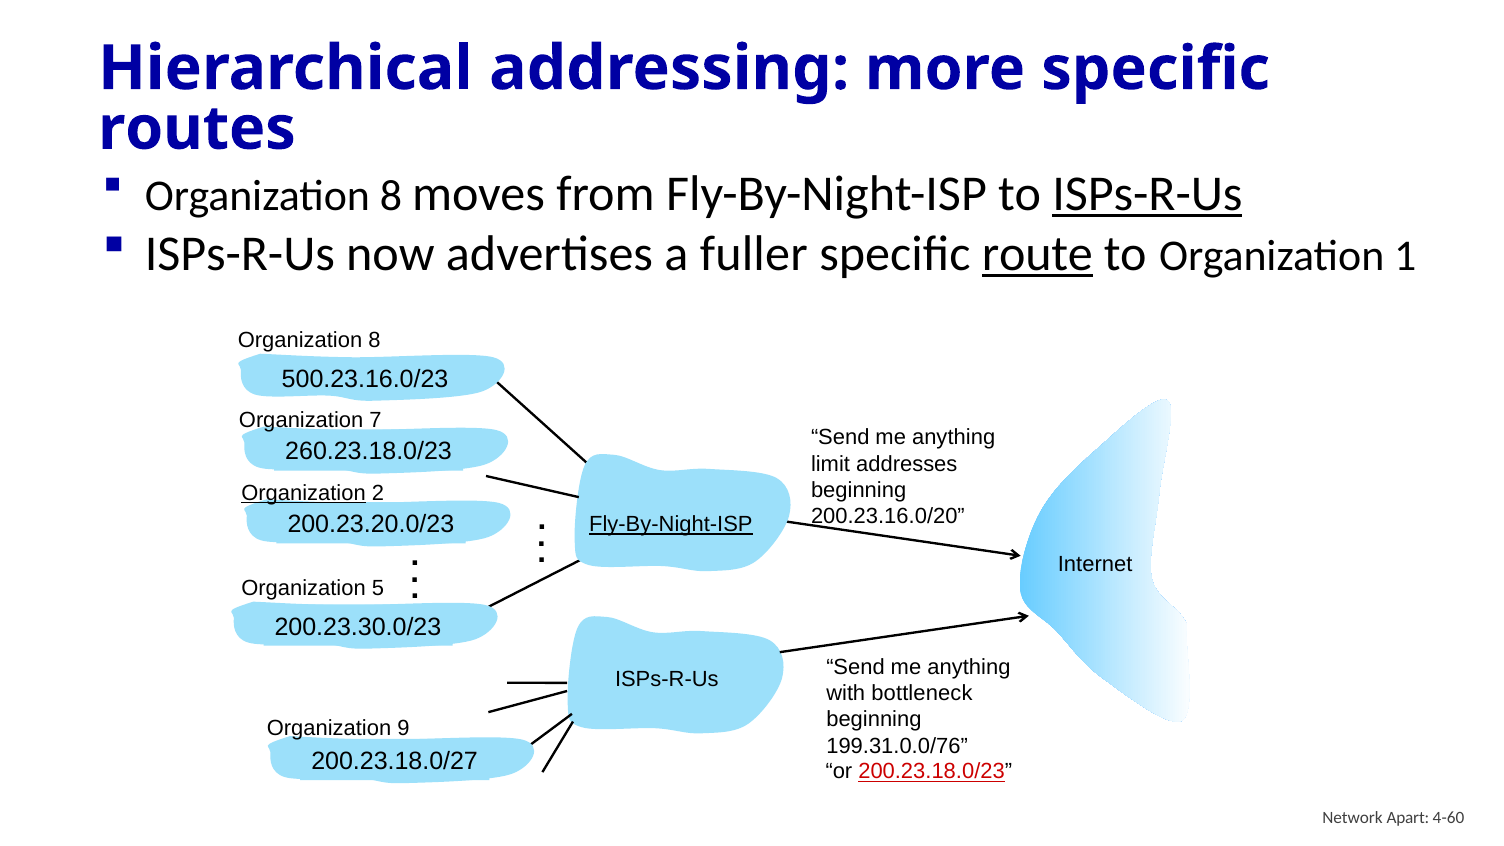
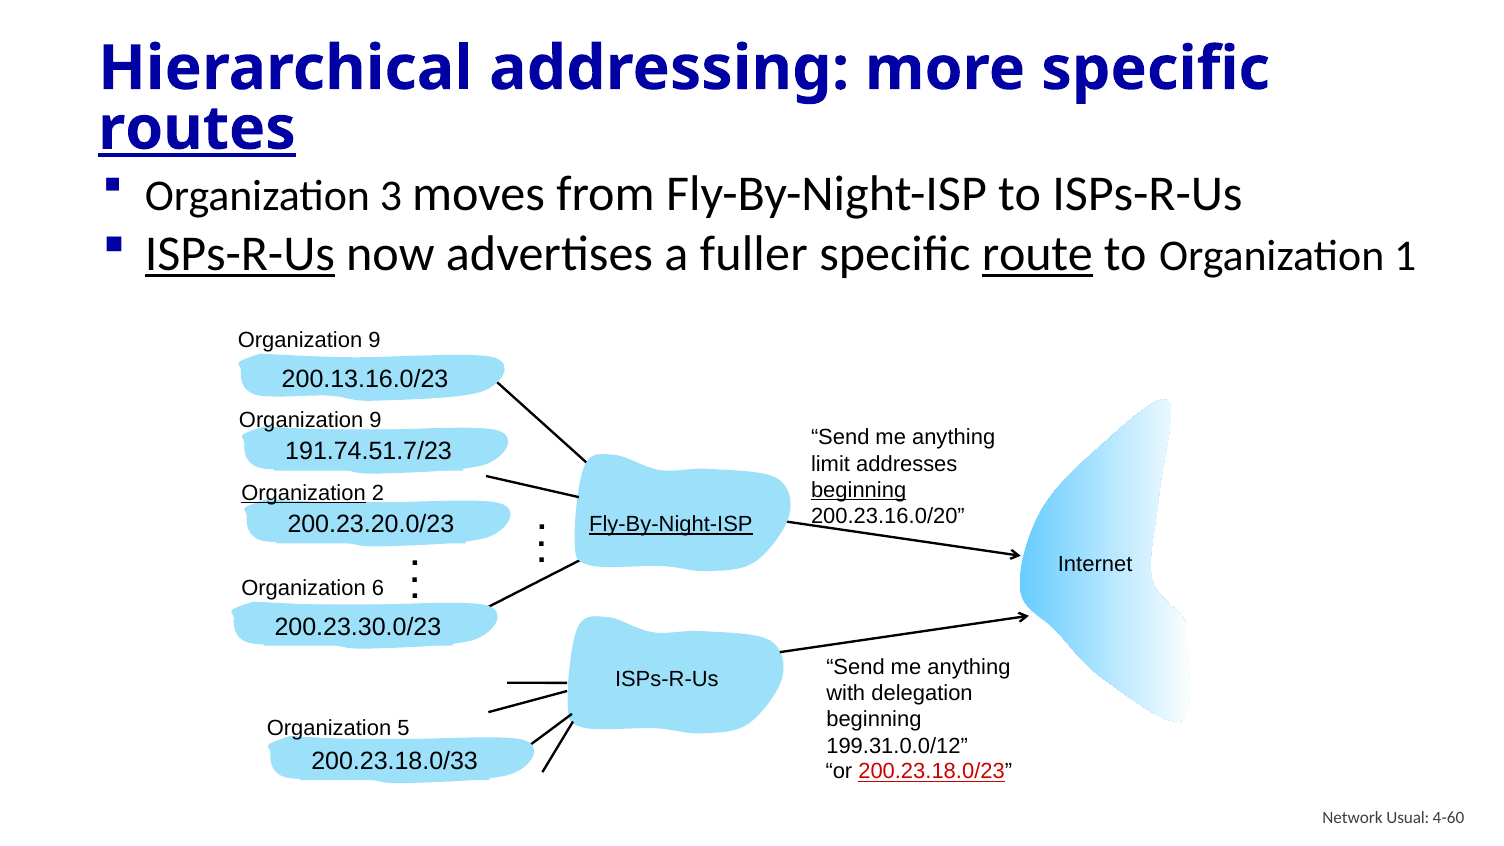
routes underline: none -> present
8 at (391, 196): 8 -> 3
ISPs-R-Us at (1147, 194) underline: present -> none
ISPs-R-Us at (240, 254) underline: none -> present
8 at (374, 340): 8 -> 9
500.23.16.0/23: 500.23.16.0/23 -> 200.13.16.0/23
7 at (376, 420): 7 -> 9
260.23.18.0/23: 260.23.18.0/23 -> 191.74.51.7/23
beginning at (859, 490) underline: none -> present
5: 5 -> 6
bottleneck: bottleneck -> delegation
9: 9 -> 5
199.31.0.0/76: 199.31.0.0/76 -> 199.31.0.0/12
200.23.18.0/27: 200.23.18.0/27 -> 200.23.18.0/33
Apart: Apart -> Usual
